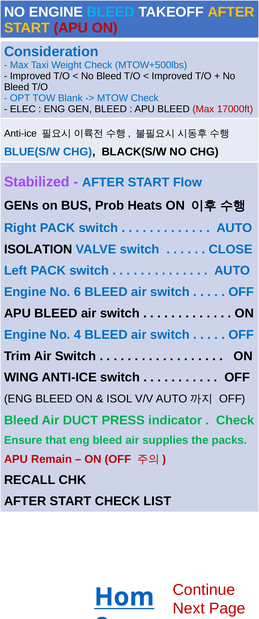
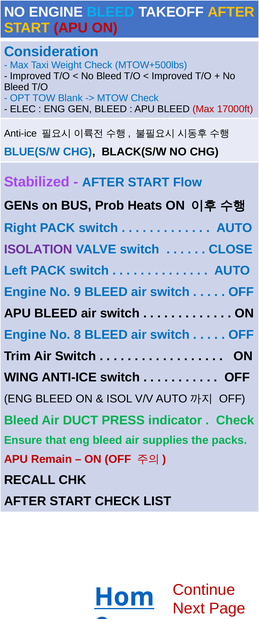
ISOLATION colour: black -> purple
6: 6 -> 9
4: 4 -> 8
